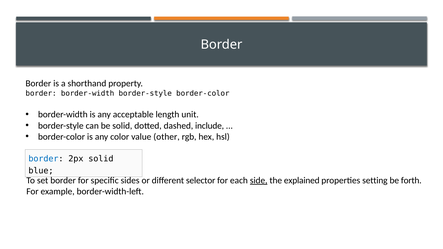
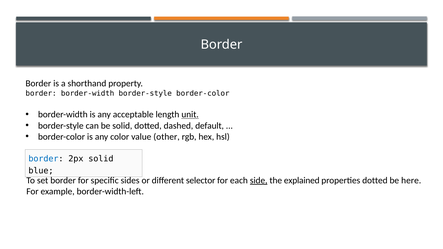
unit underline: none -> present
include: include -> default
properties setting: setting -> dotted
forth: forth -> here
